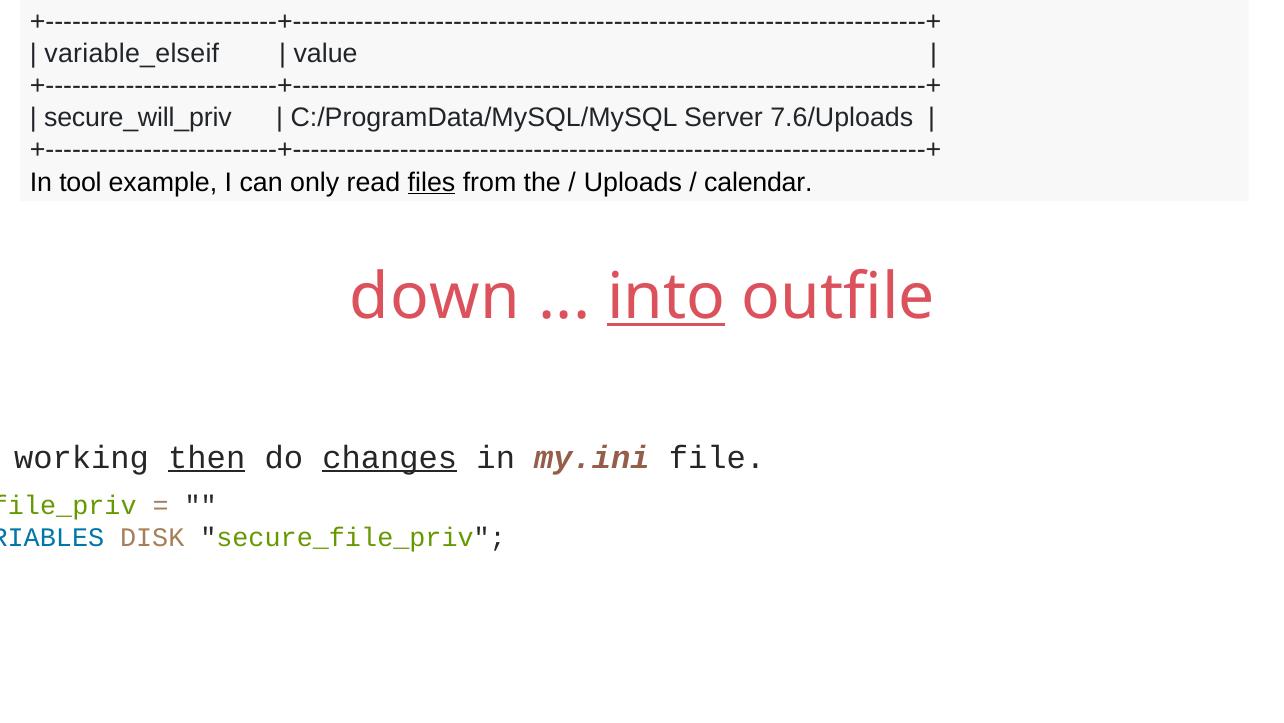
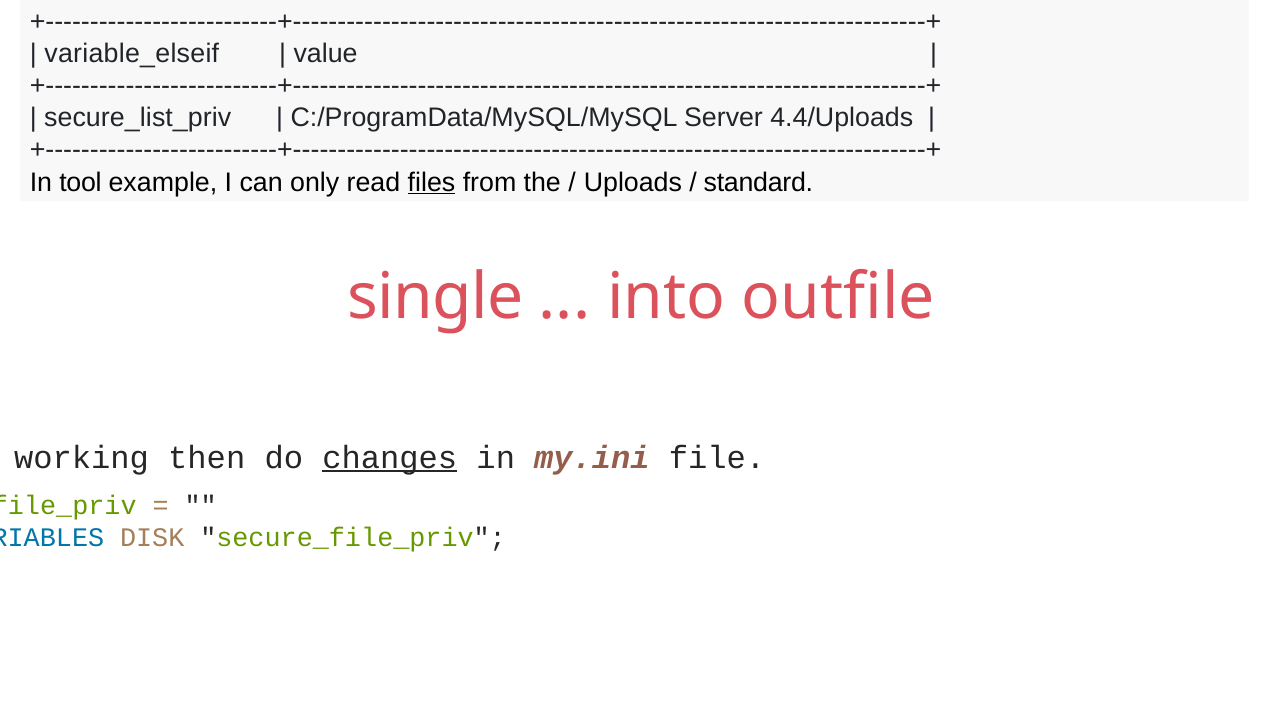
secure_will_priv: secure_will_priv -> secure_list_priv
7.6/Uploads: 7.6/Uploads -> 4.4/Uploads
calendar: calendar -> standard
down: down -> single
into underline: present -> none
then underline: present -> none
